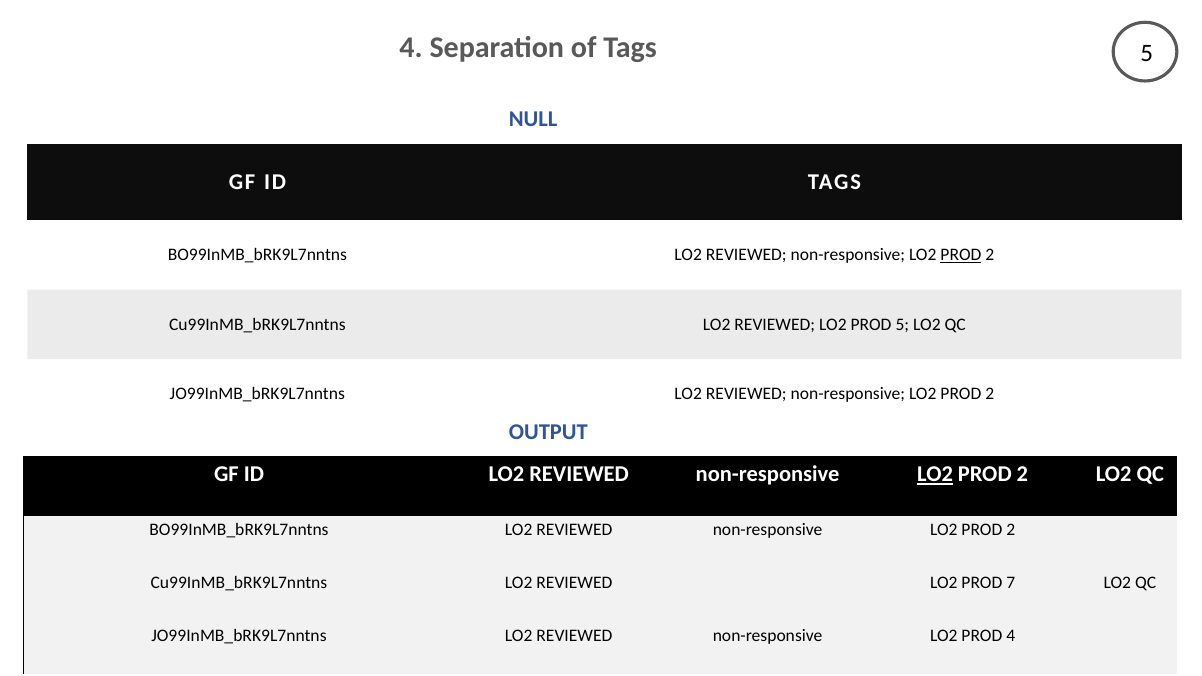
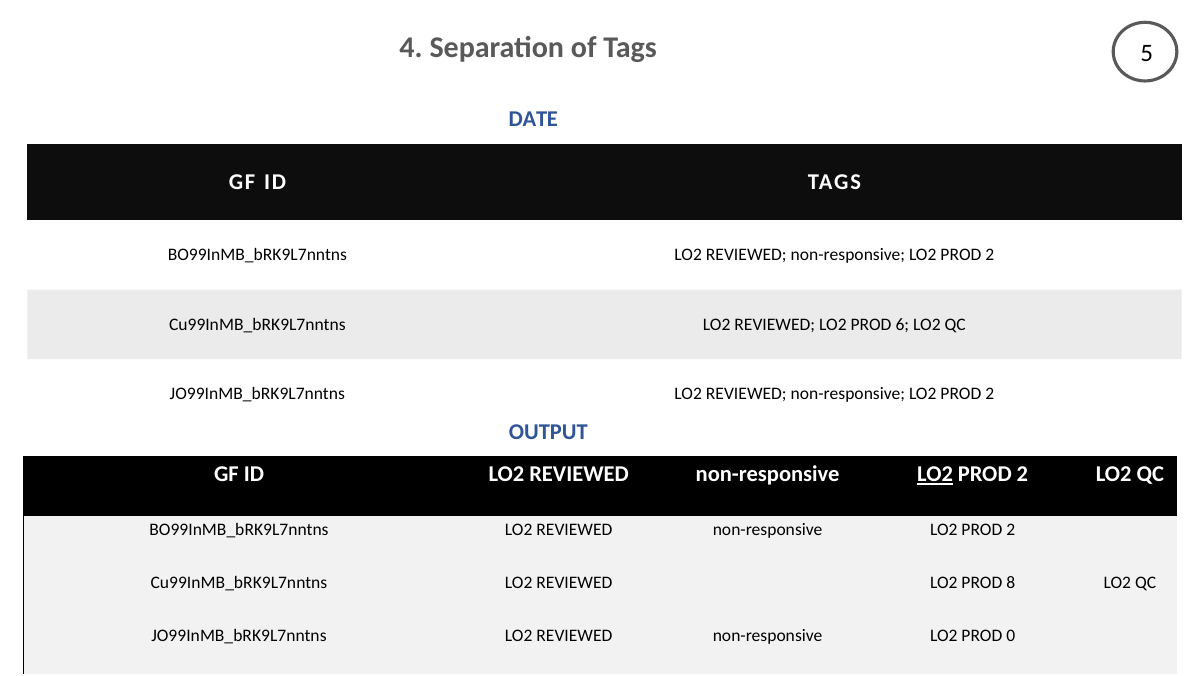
NULL: NULL -> DATE
PROD at (961, 255) underline: present -> none
PROD 5: 5 -> 6
7: 7 -> 8
PROD 4: 4 -> 0
